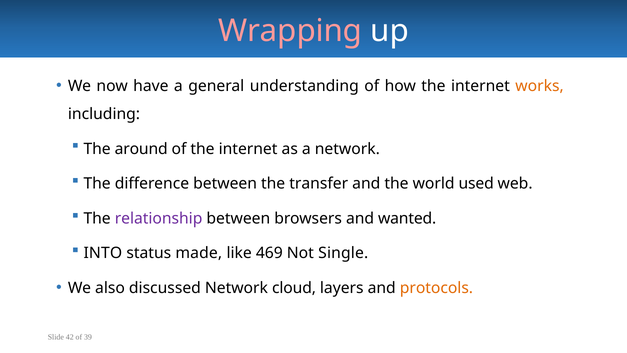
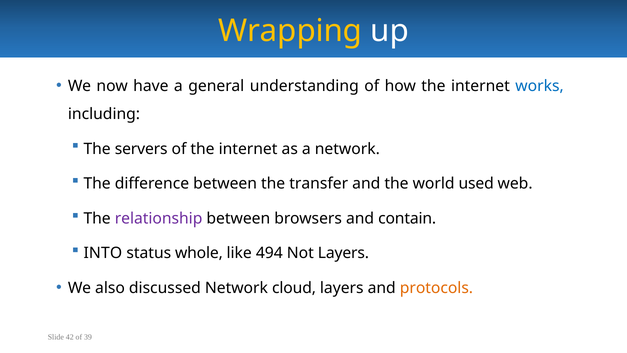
Wrapping colour: pink -> yellow
works colour: orange -> blue
around: around -> servers
wanted: wanted -> contain
made: made -> whole
469: 469 -> 494
Not Single: Single -> Layers
